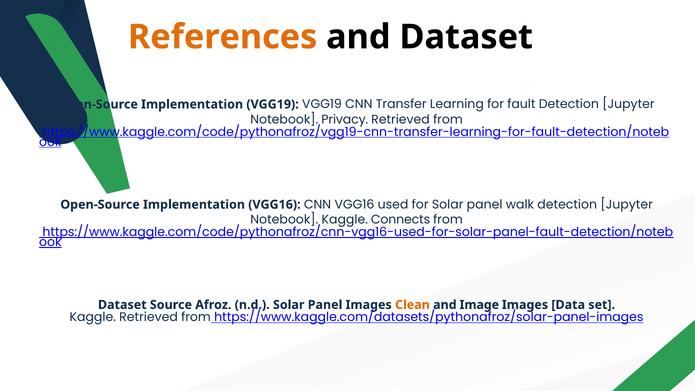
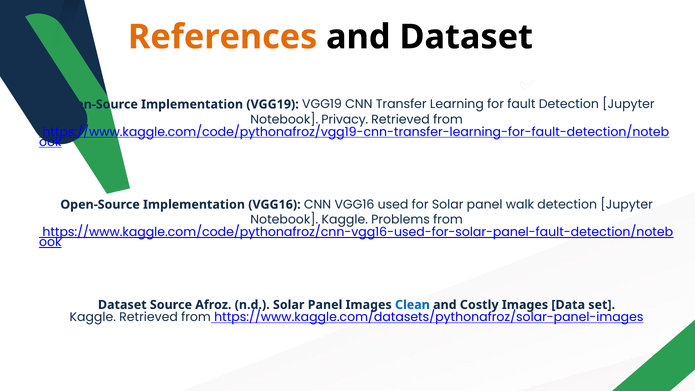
Connects: Connects -> Problems
Clean colour: orange -> blue
Image: Image -> Costly
